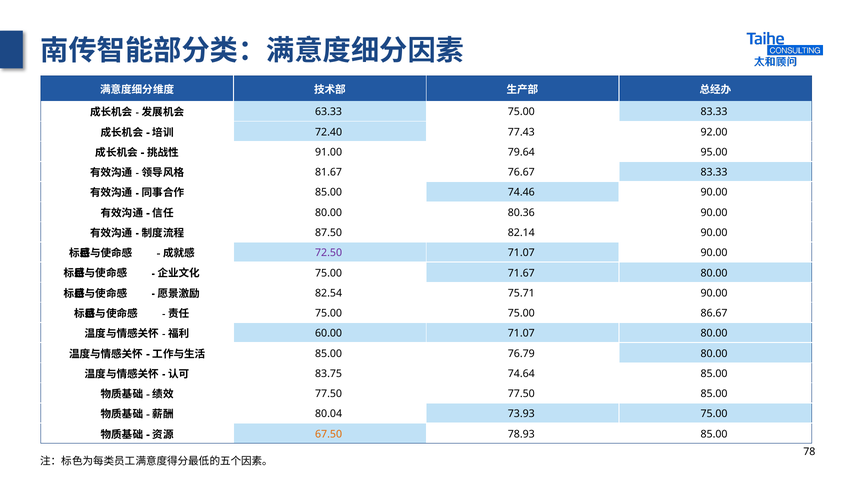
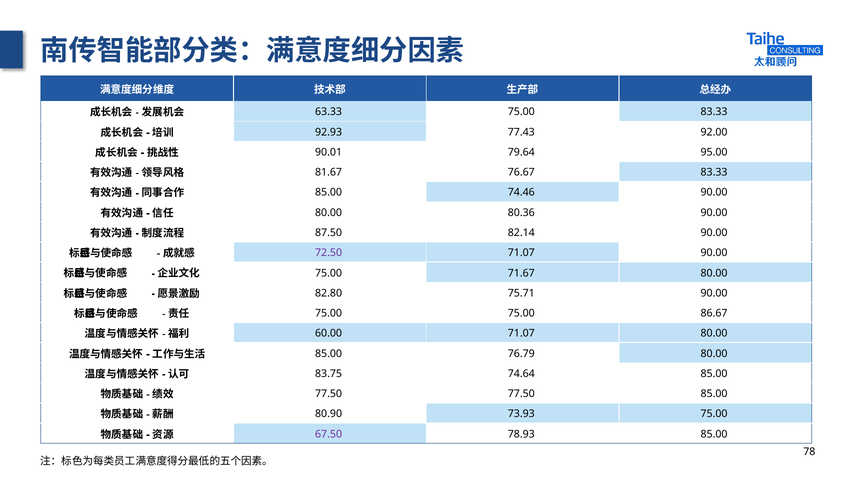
72.40: 72.40 -> 92.93
91.00: 91.00 -> 90.01
82.54: 82.54 -> 82.80
80.04: 80.04 -> 80.90
67.50 colour: orange -> purple
